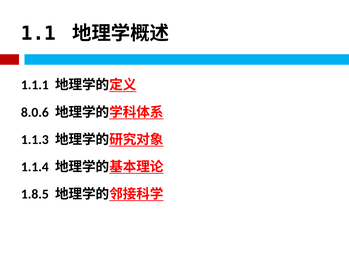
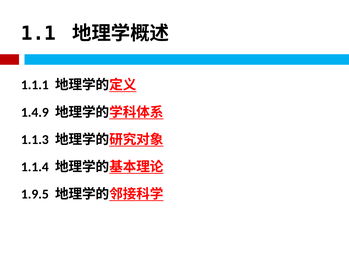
8.0.6: 8.0.6 -> 1.4.9
1.8.5: 1.8.5 -> 1.9.5
